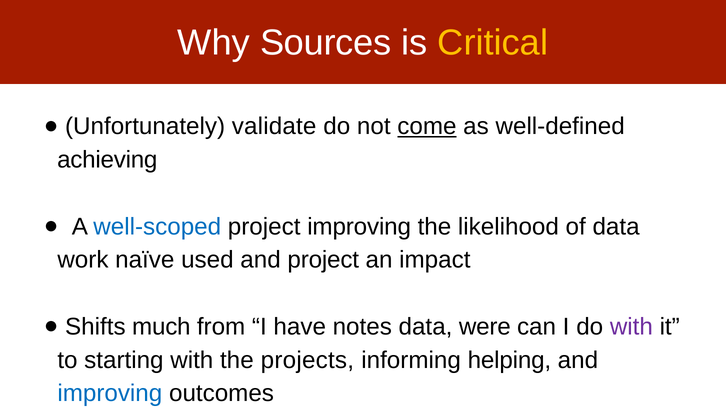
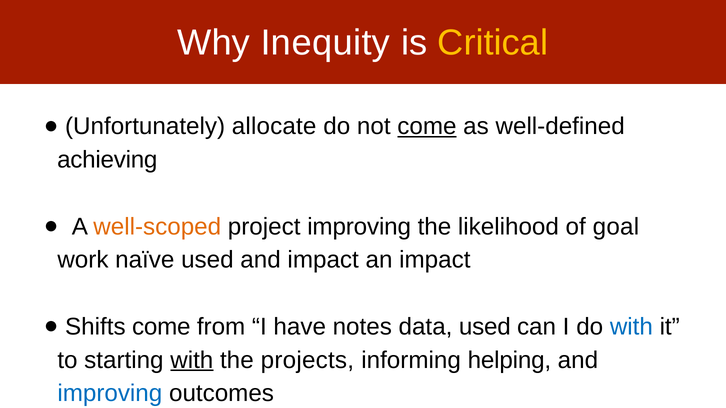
Sources: Sources -> Inequity
validate: validate -> allocate
well-scoped colour: blue -> orange
of data: data -> goal
and project: project -> impact
Shifts much: much -> come
data were: were -> used
with at (631, 327) colour: purple -> blue
with at (192, 360) underline: none -> present
